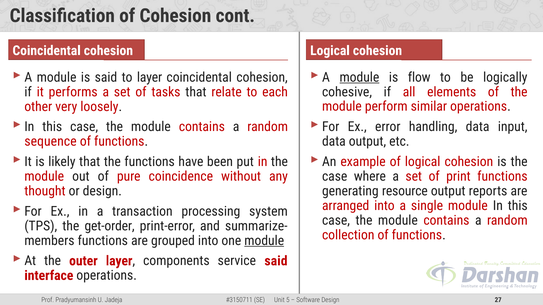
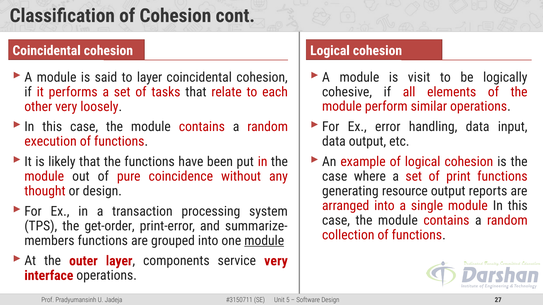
module at (359, 77) underline: present -> none
flow: flow -> visit
sequence: sequence -> execution
service said: said -> very
